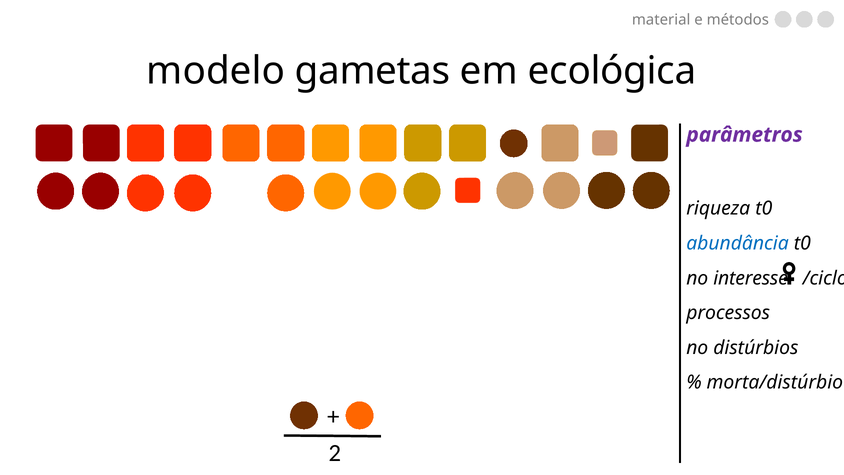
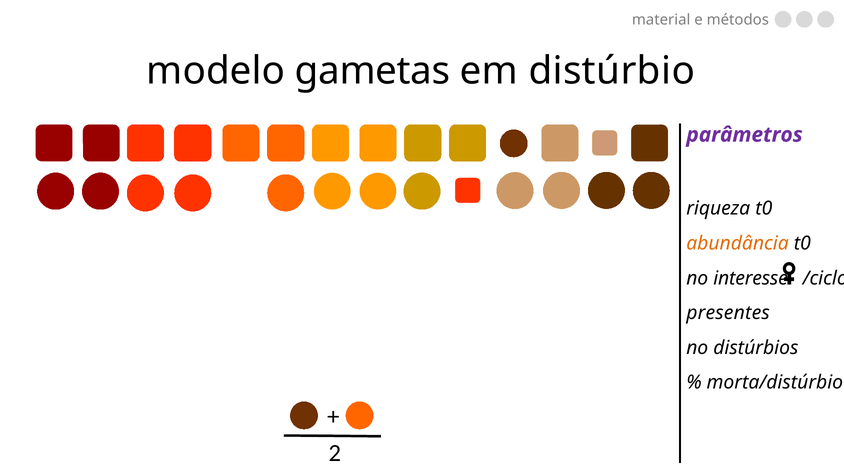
ecológica: ecológica -> distúrbio
abundância colour: blue -> orange
processos: processos -> presentes
